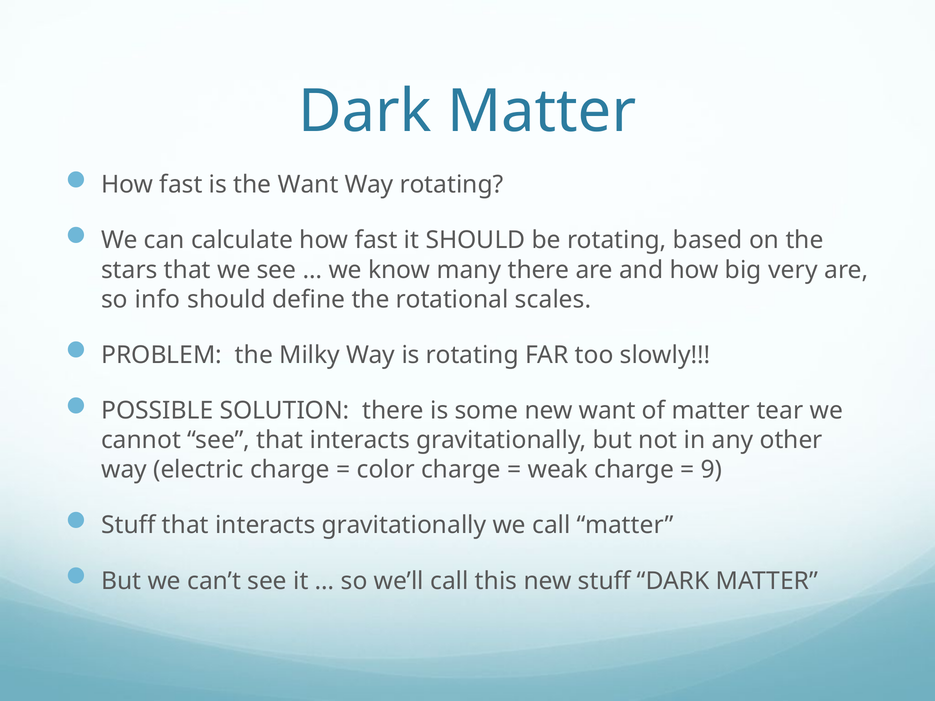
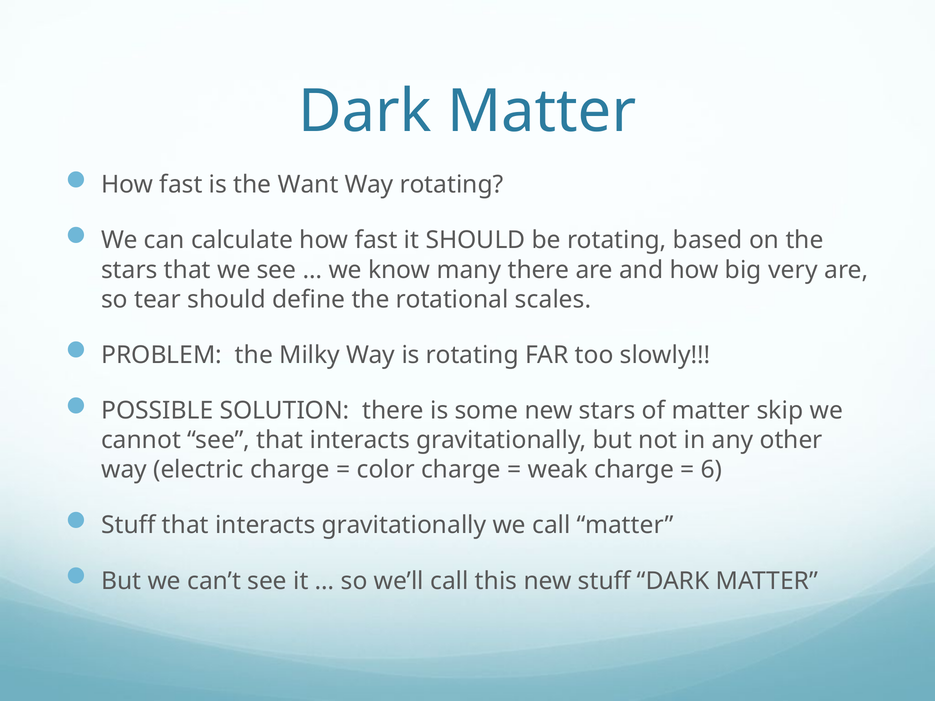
info: info -> tear
new want: want -> stars
tear: tear -> skip
9: 9 -> 6
